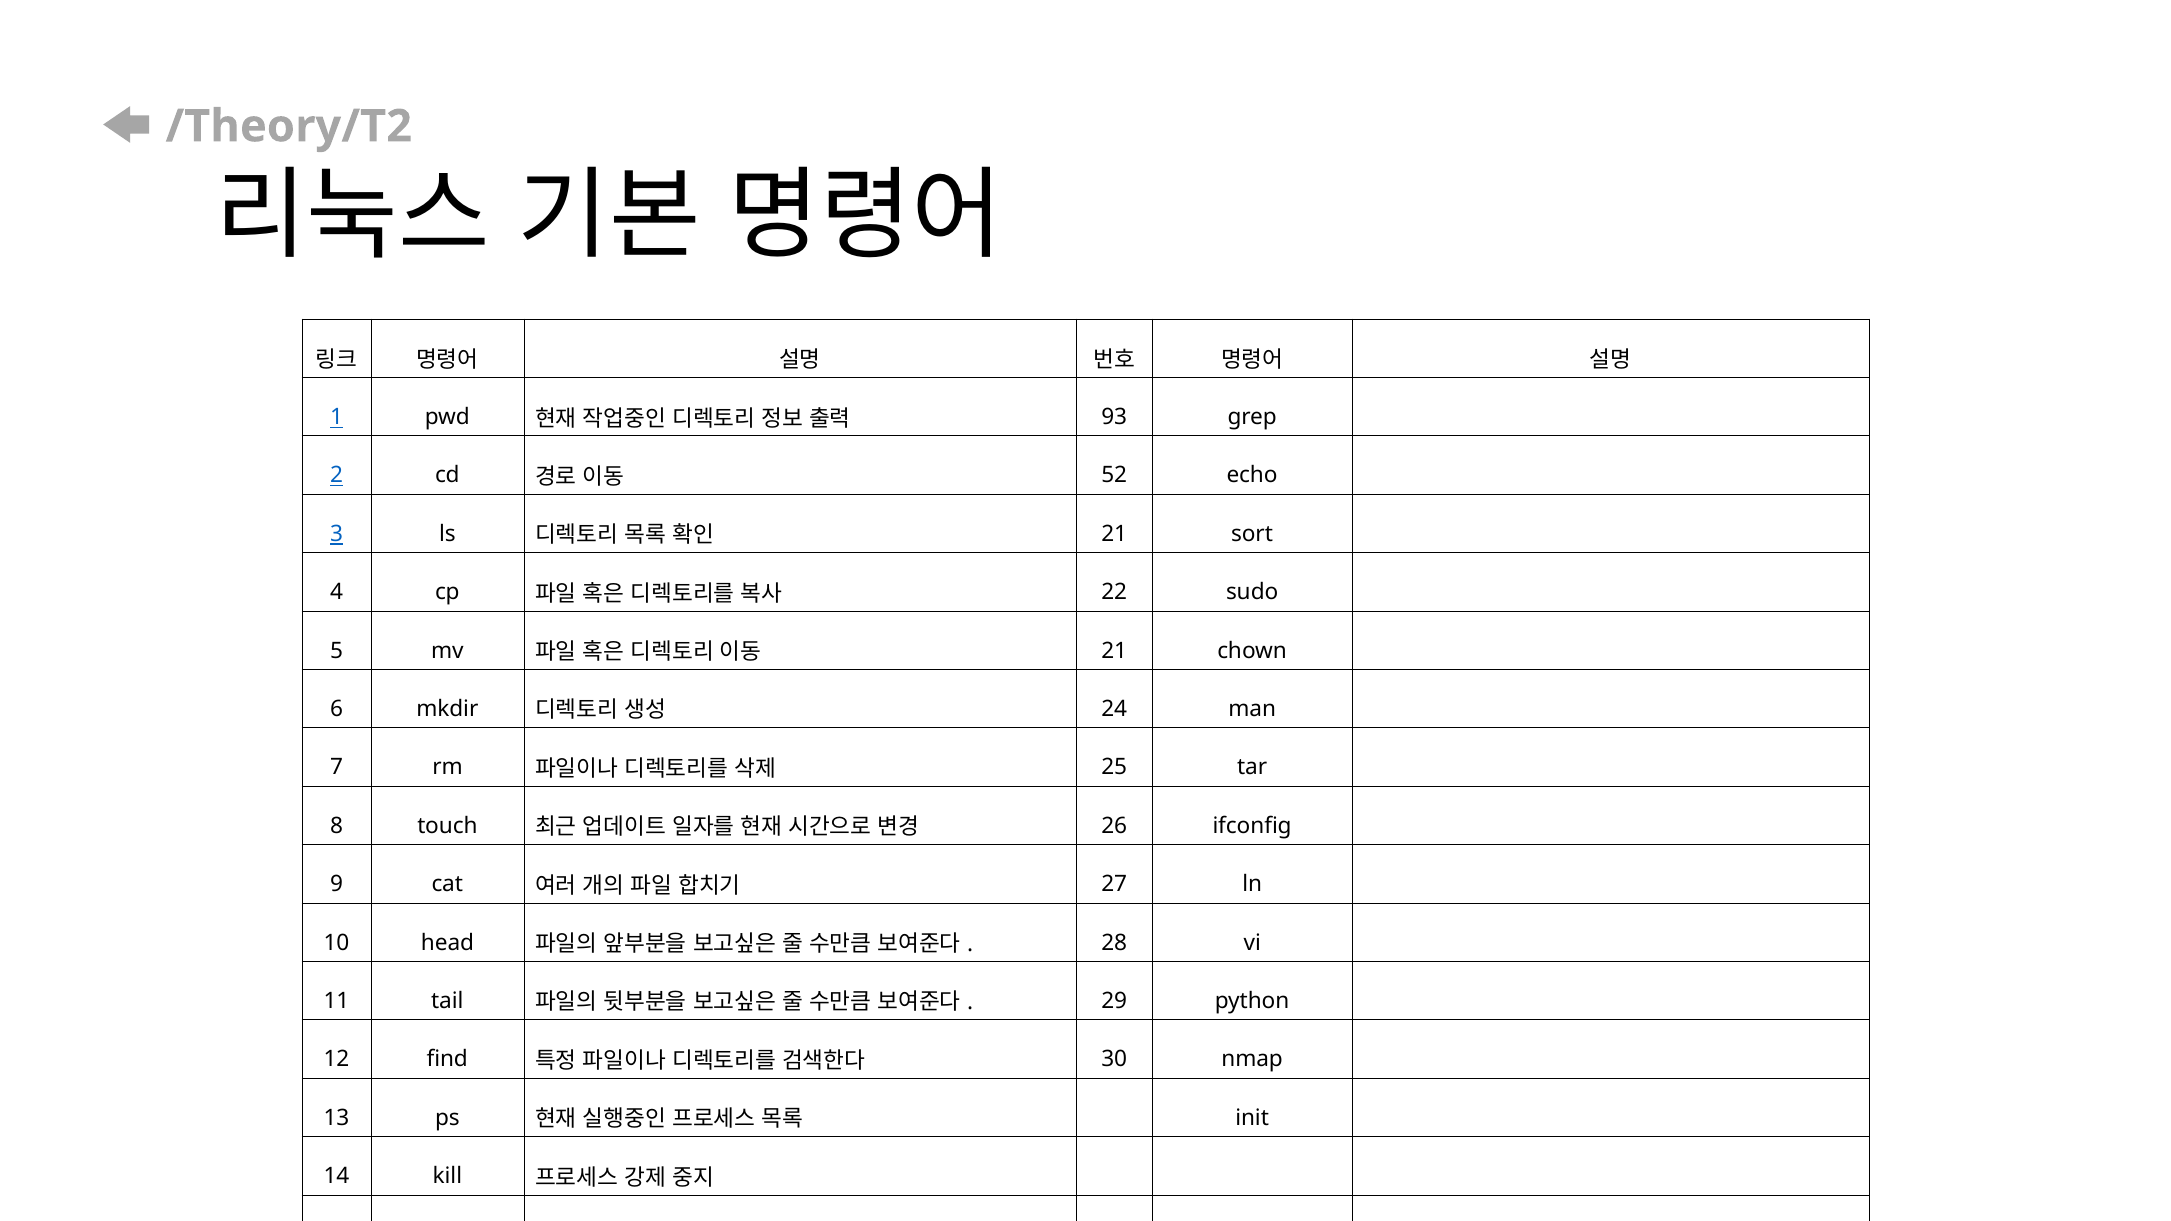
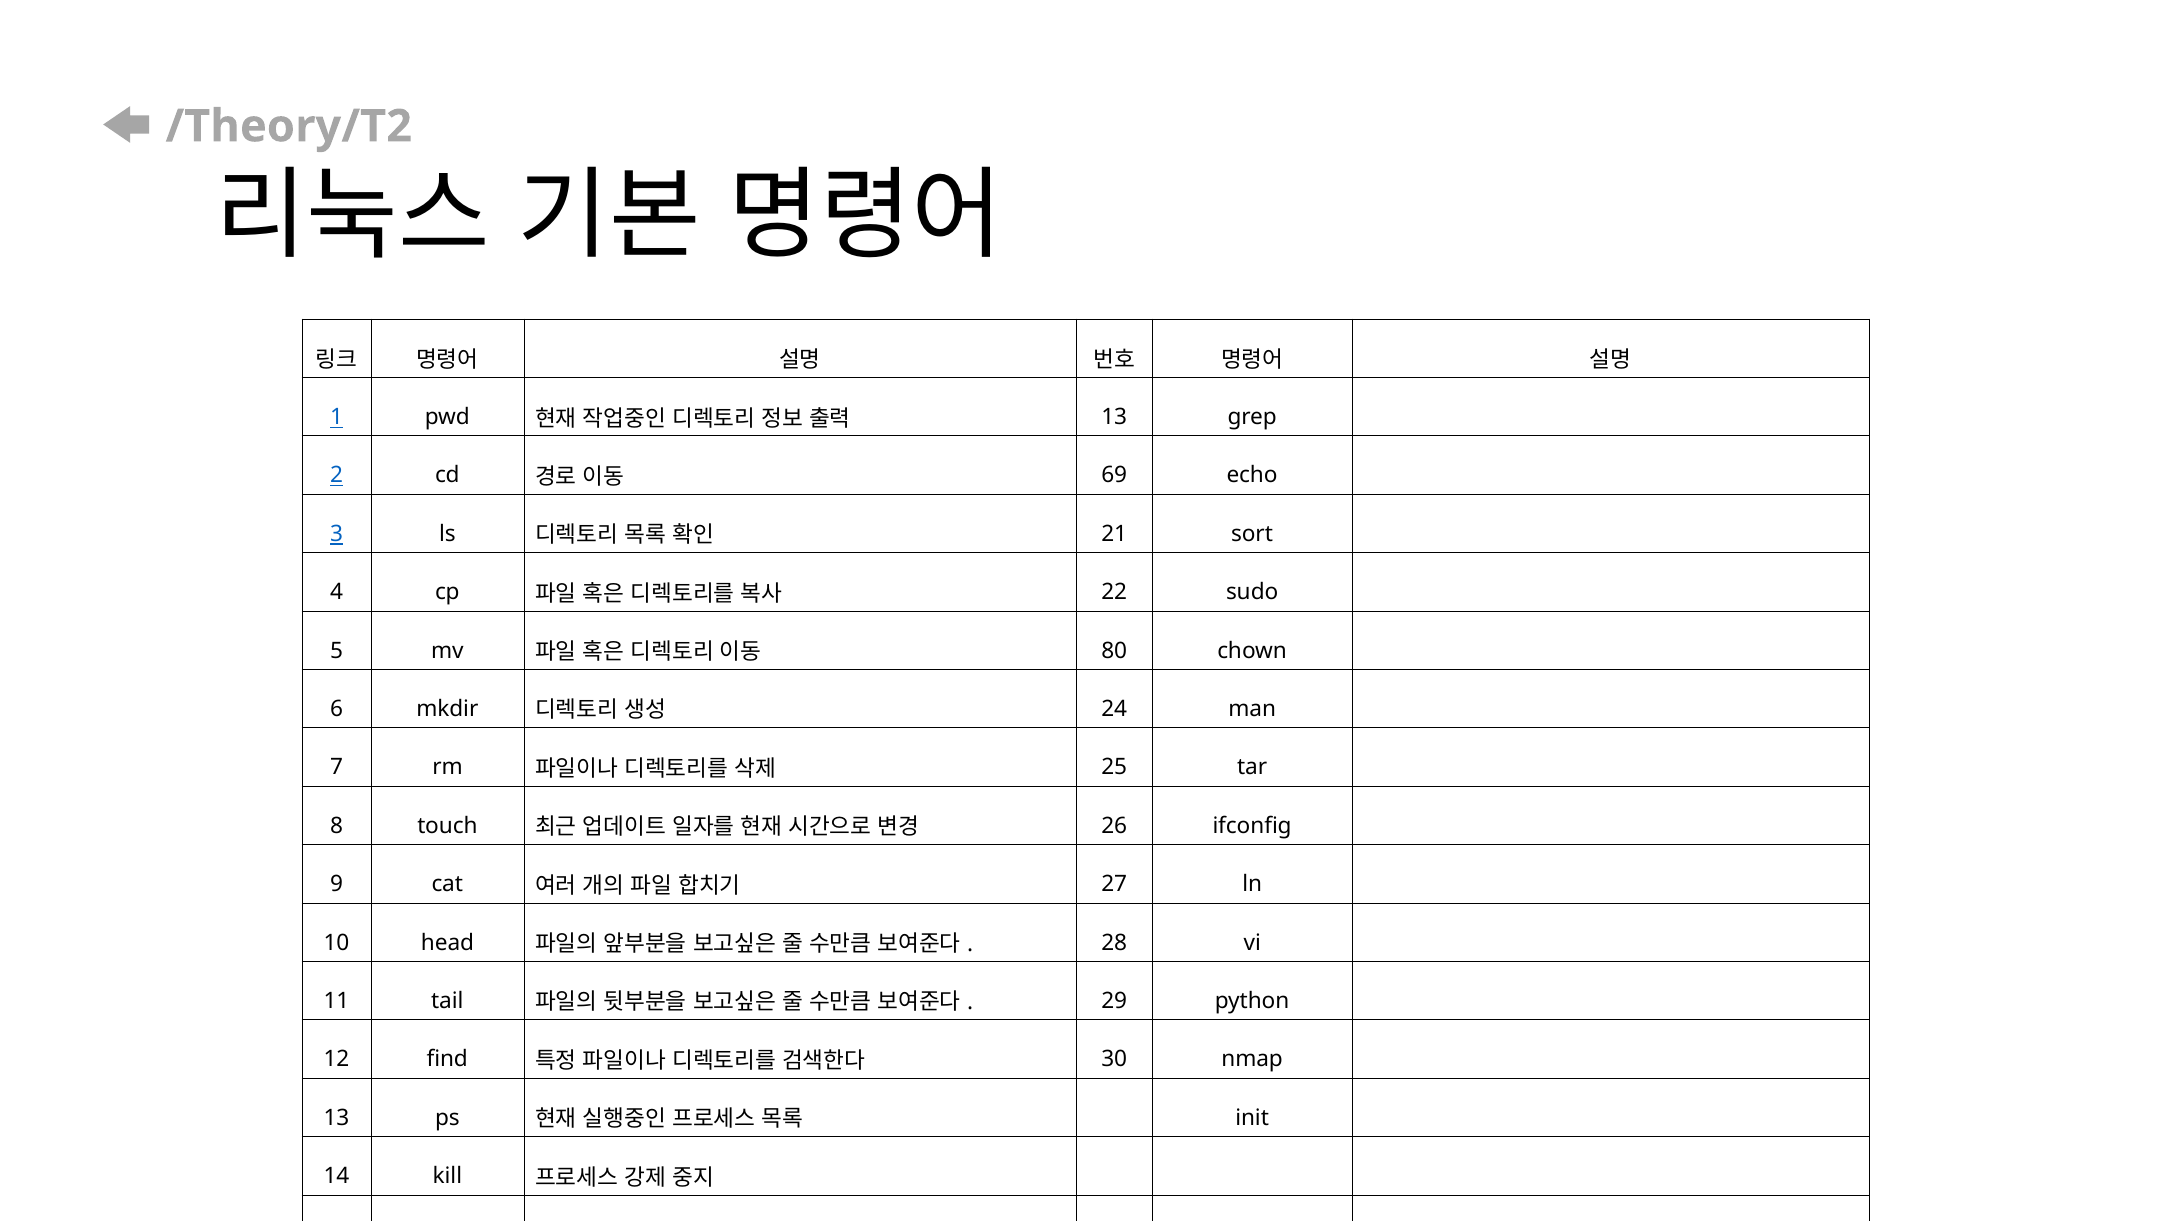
93 at (1114, 417): 93 -> 13
52: 52 -> 69
21 at (1114, 651): 21 -> 80
